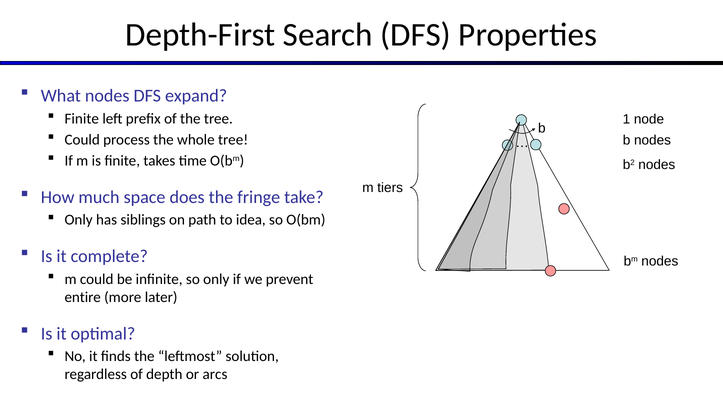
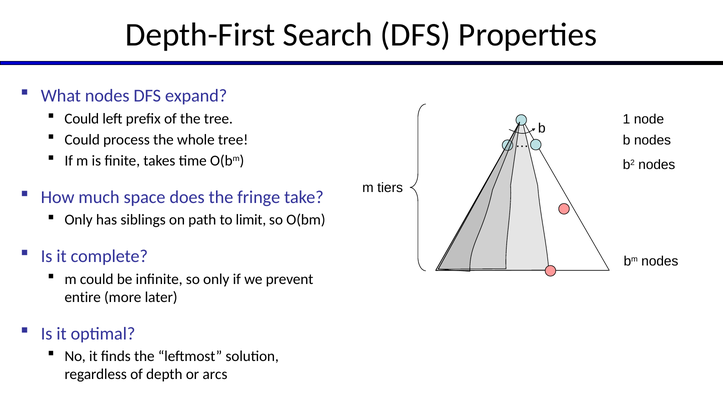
Finite at (82, 119): Finite -> Could
idea: idea -> limit
